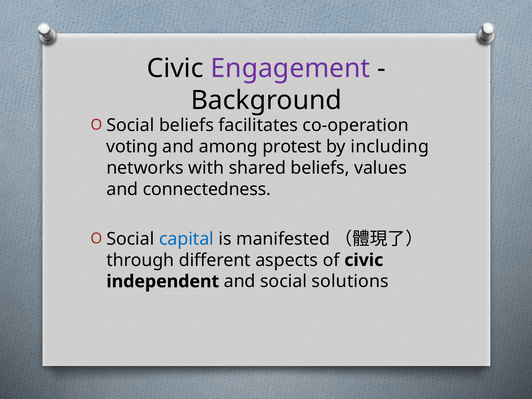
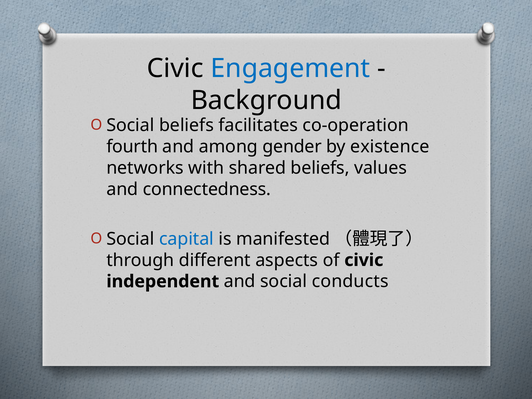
Engagement colour: purple -> blue
voting: voting -> fourth
protest: protest -> gender
including: including -> existence
solutions: solutions -> conducts
